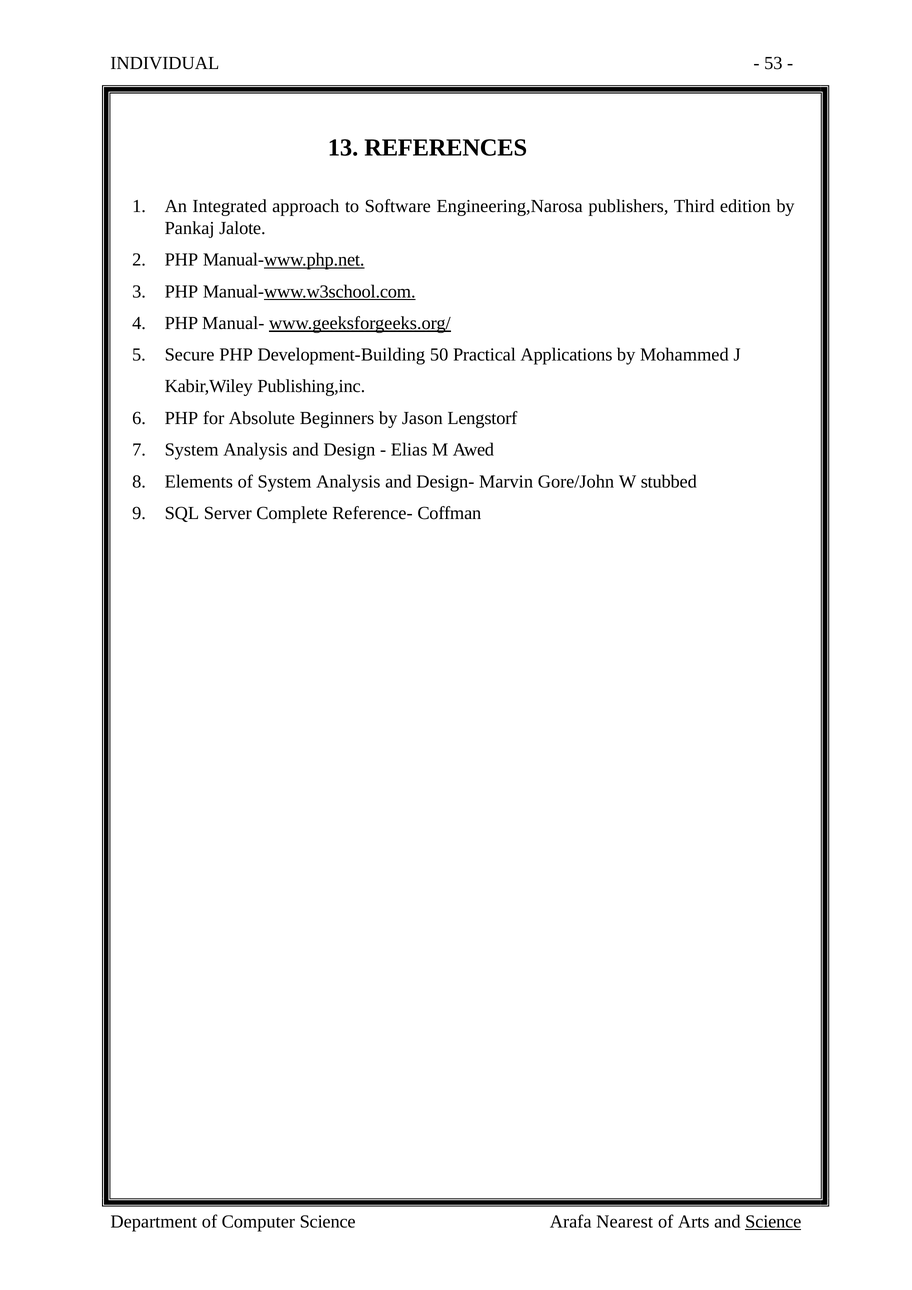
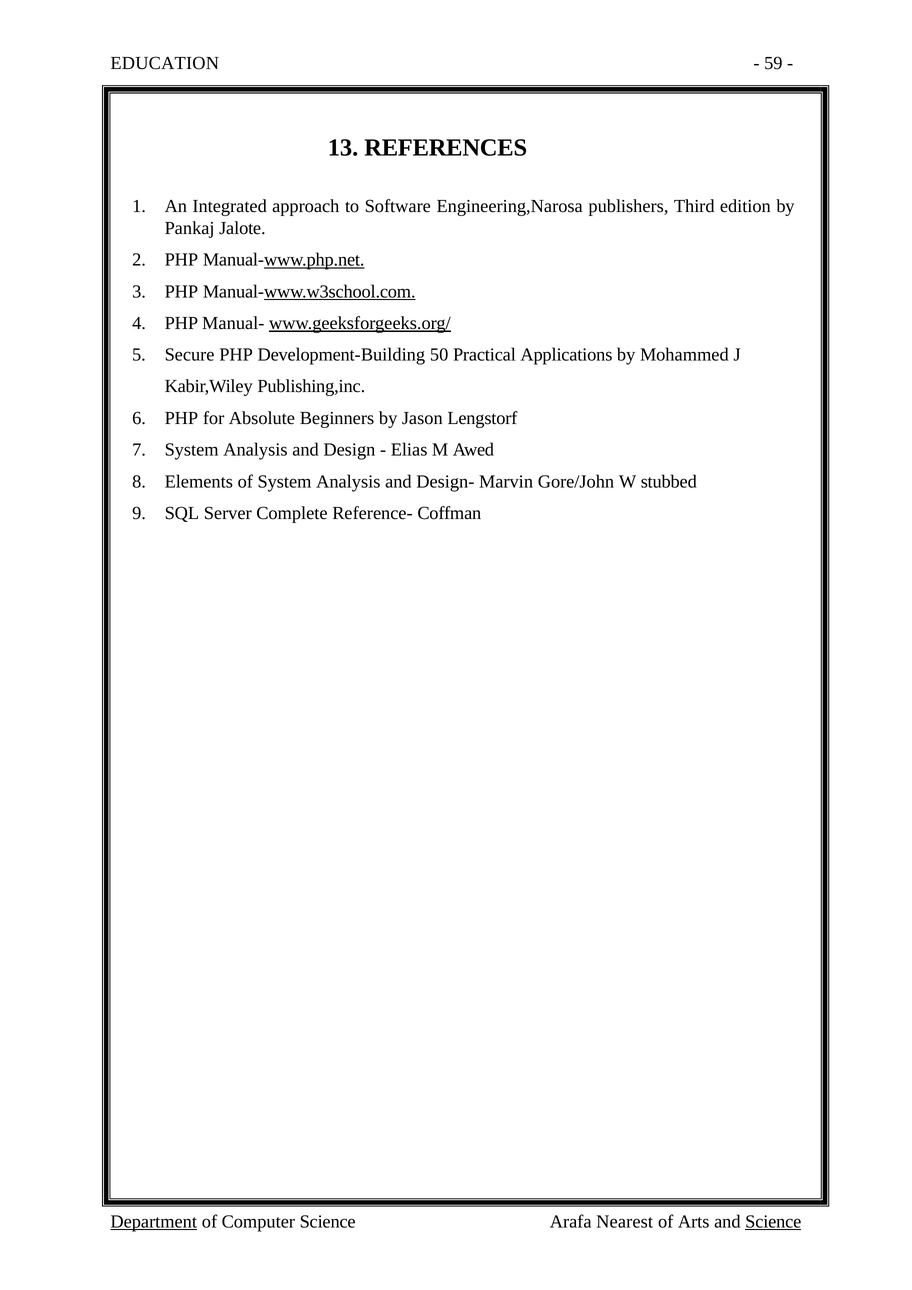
INDIVIDUAL: INDIVIDUAL -> EDUCATION
53: 53 -> 59
Department underline: none -> present
